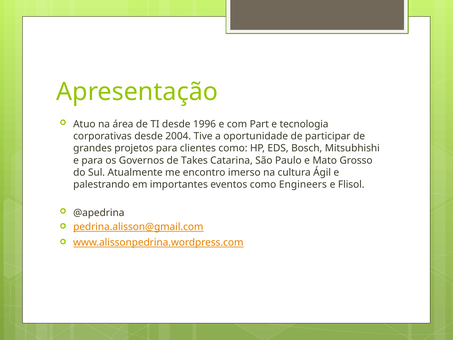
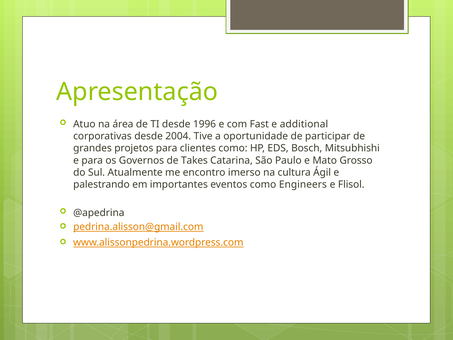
Part: Part -> Fast
tecnologia: tecnologia -> additional
